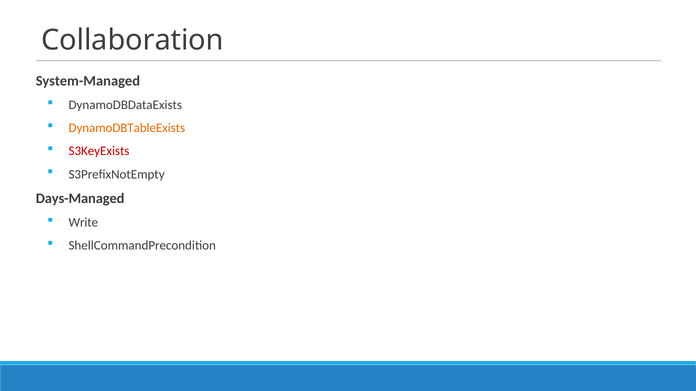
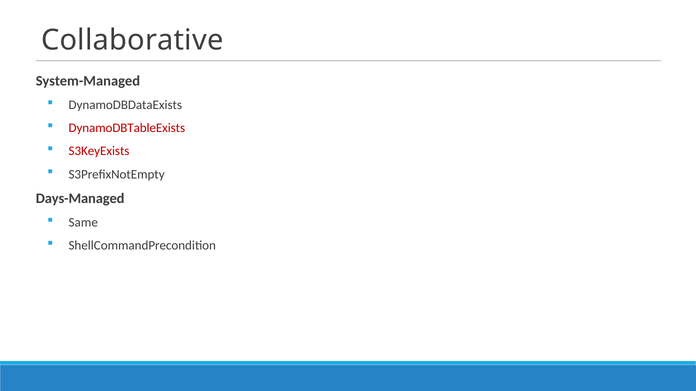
Collaboration: Collaboration -> Collaborative
DynamoDBTableExists colour: orange -> red
Write: Write -> Same
